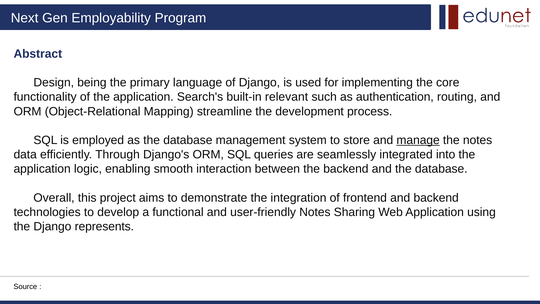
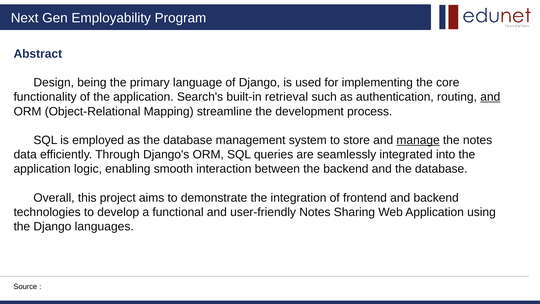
relevant: relevant -> retrieval
and at (490, 97) underline: none -> present
represents: represents -> languages
